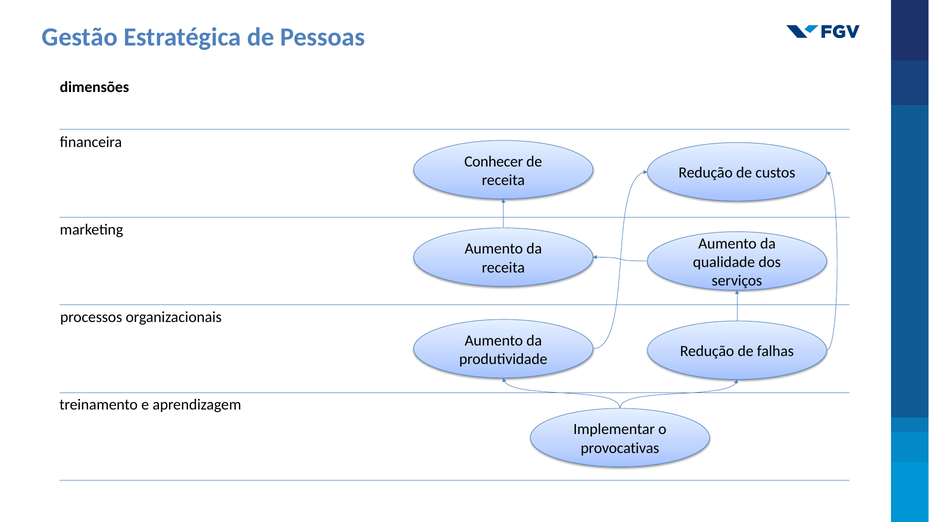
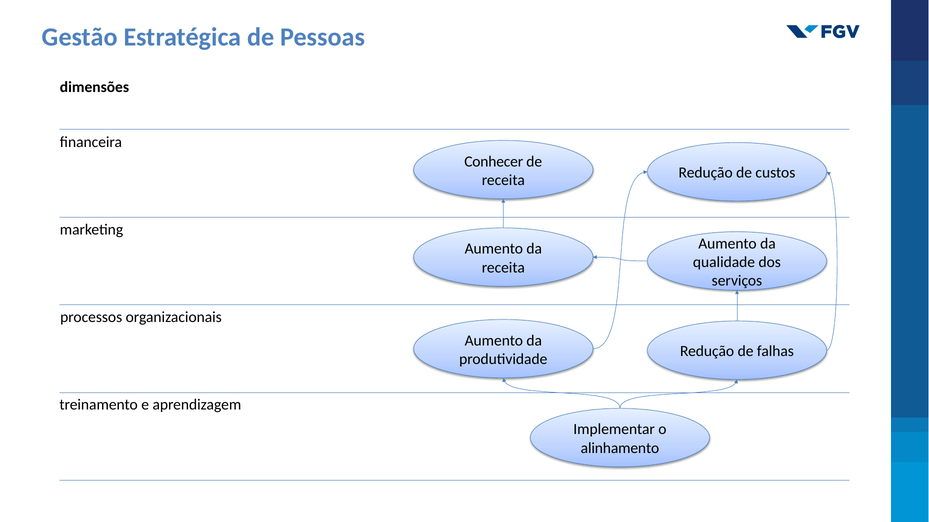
provocativas: provocativas -> alinhamento
